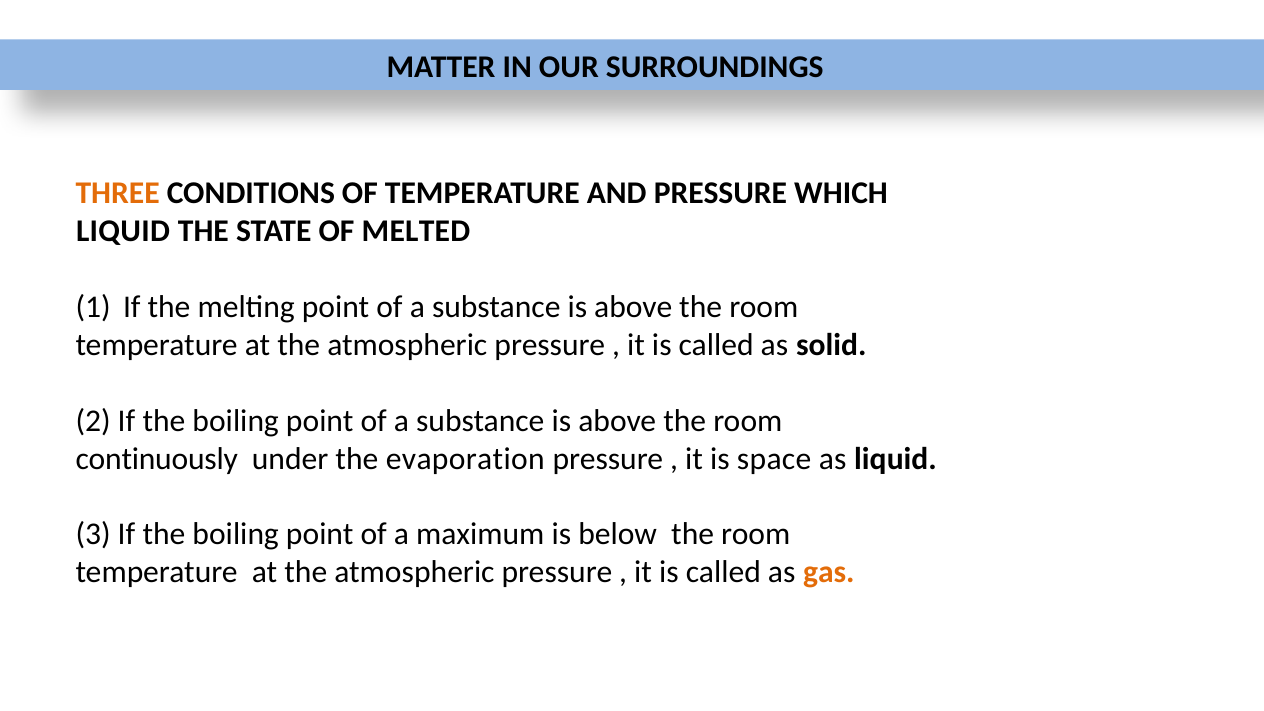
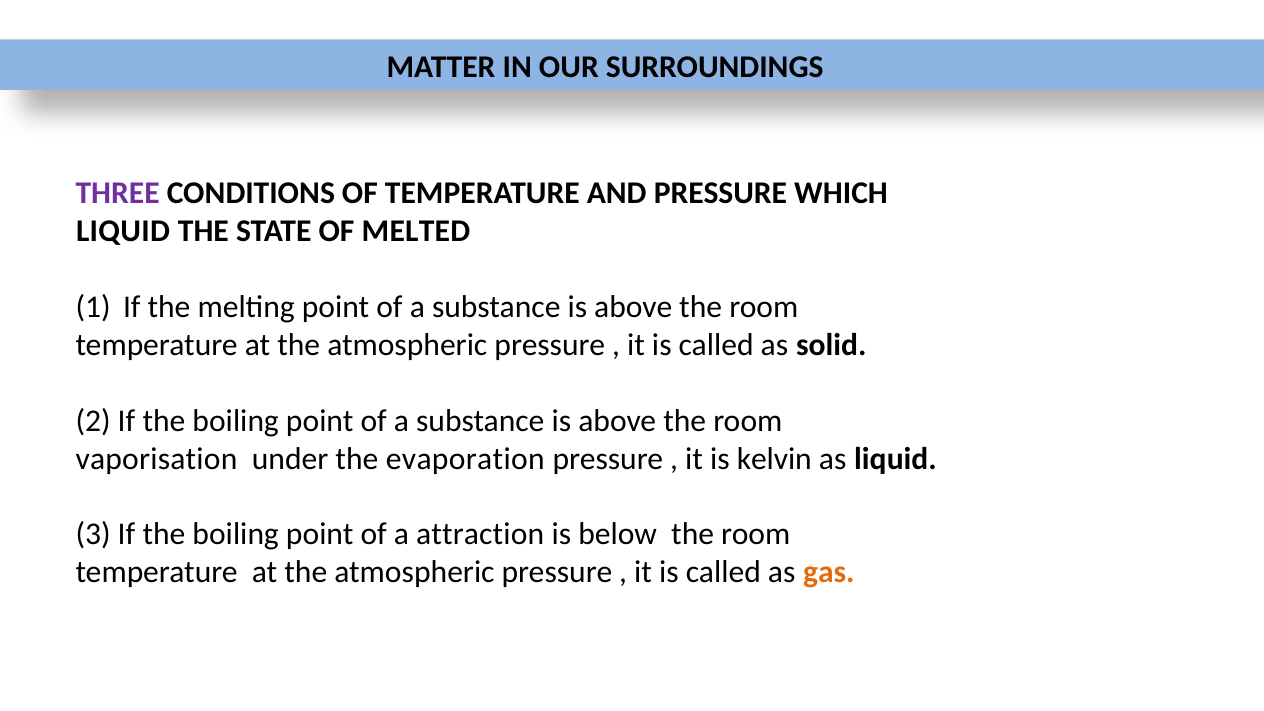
THREE colour: orange -> purple
continuously: continuously -> vaporisation
space: space -> kelvin
maximum: maximum -> attraction
